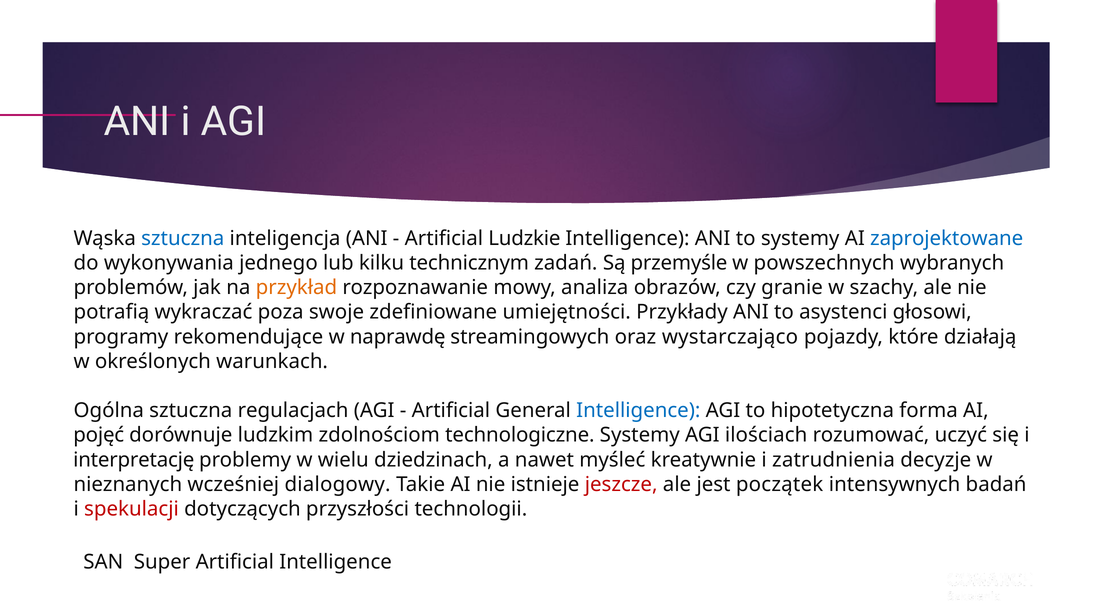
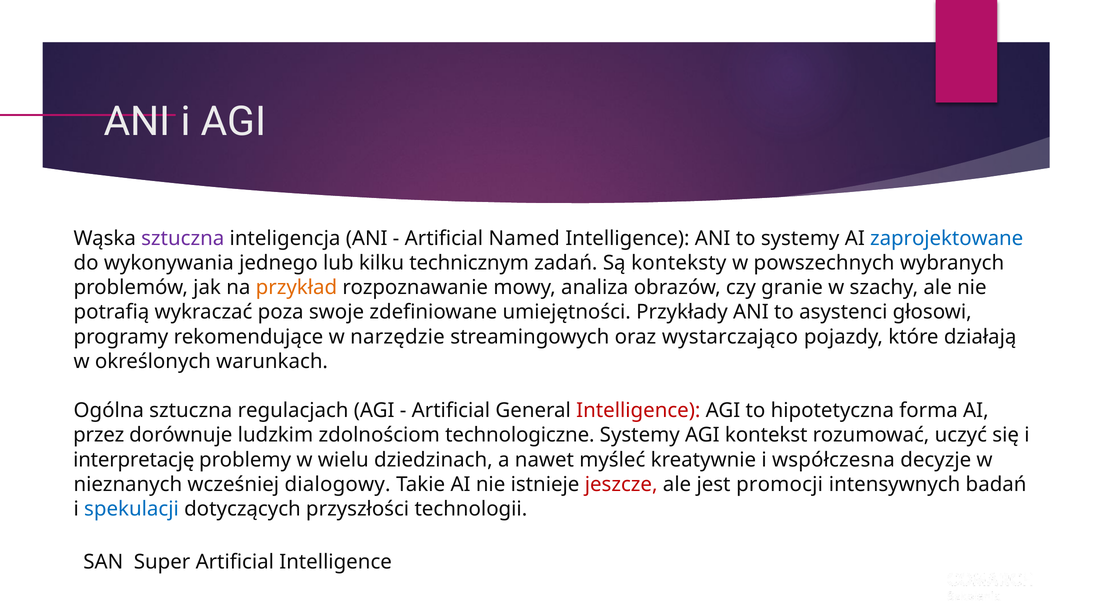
sztuczna at (183, 238) colour: blue -> purple
Ludzkie: Ludzkie -> Named
przemyśle: przemyśle -> konteksty
naprawdę: naprawdę -> narzędzie
Intelligence at (638, 410) colour: blue -> red
pojęć: pojęć -> przez
ilościach: ilościach -> kontekst
zatrudnienia: zatrudnienia -> współczesna
początek: początek -> promocji
spekulacji colour: red -> blue
